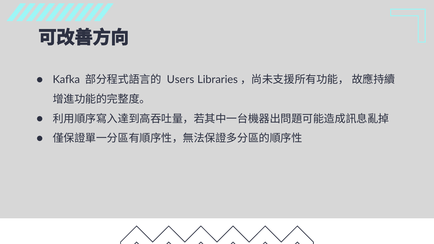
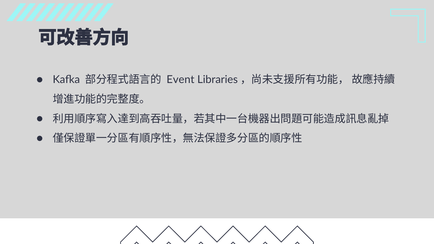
Users: Users -> Event
